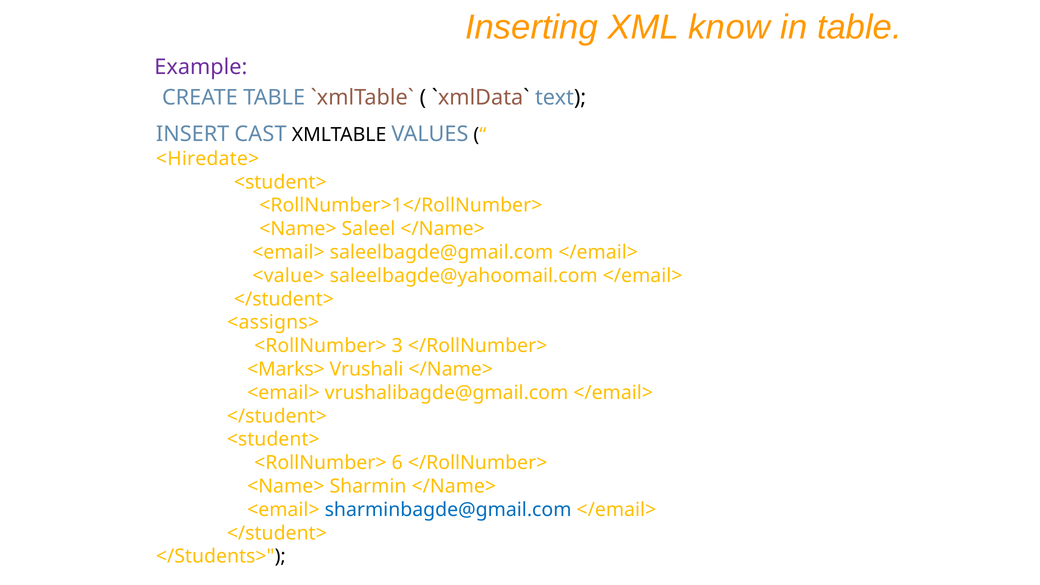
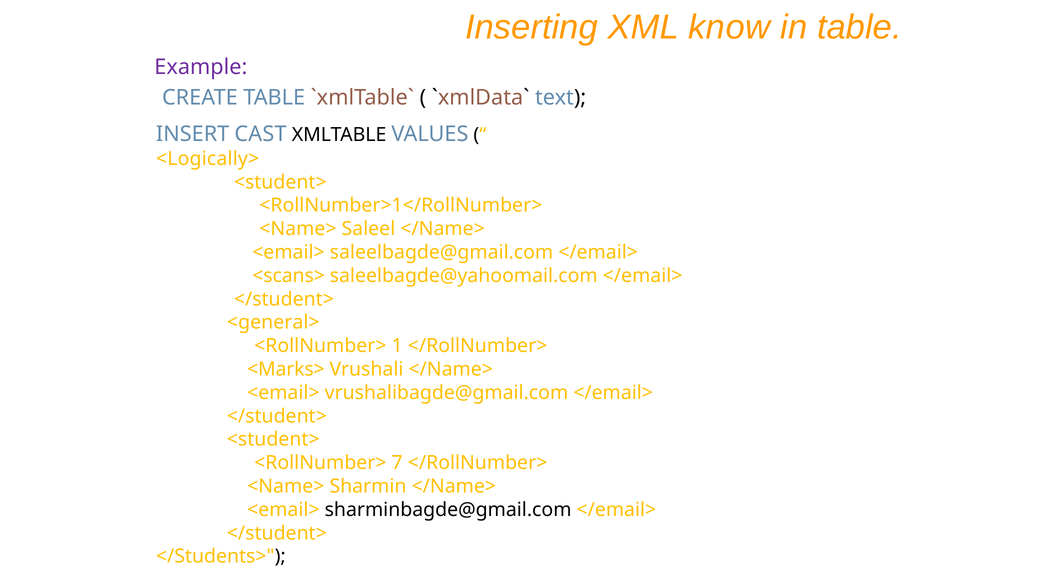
<Hiredate>: <Hiredate> -> <Logically>
<value>: <value> -> <scans>
<assigns>: <assigns> -> <general>
3: 3 -> 1
6: 6 -> 7
sharminbagde@gmail.com colour: blue -> black
